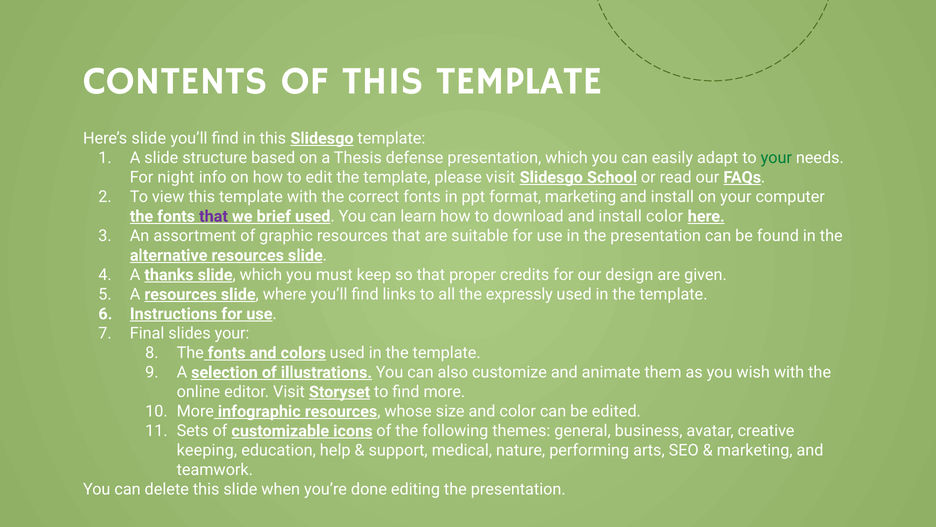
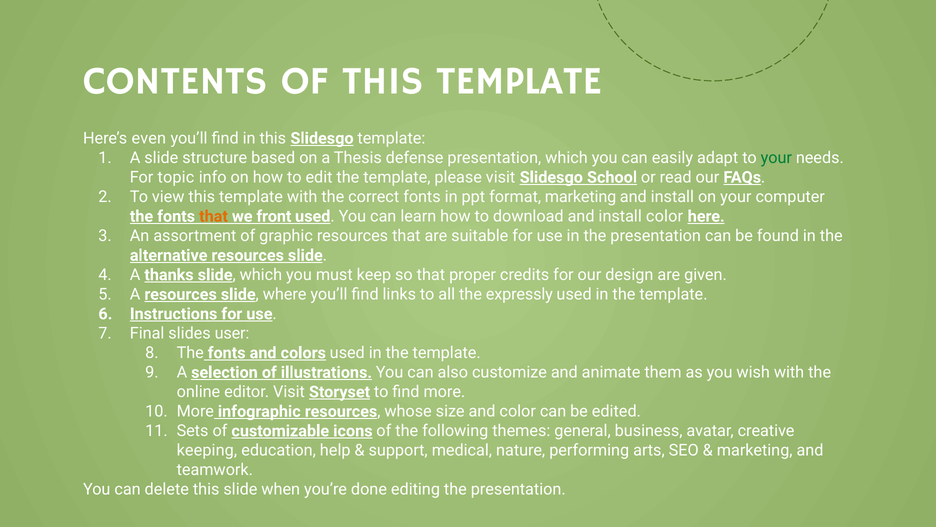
Here’s slide: slide -> even
night: night -> topic
that at (214, 216) colour: purple -> orange
brief: brief -> front
slides your: your -> user
